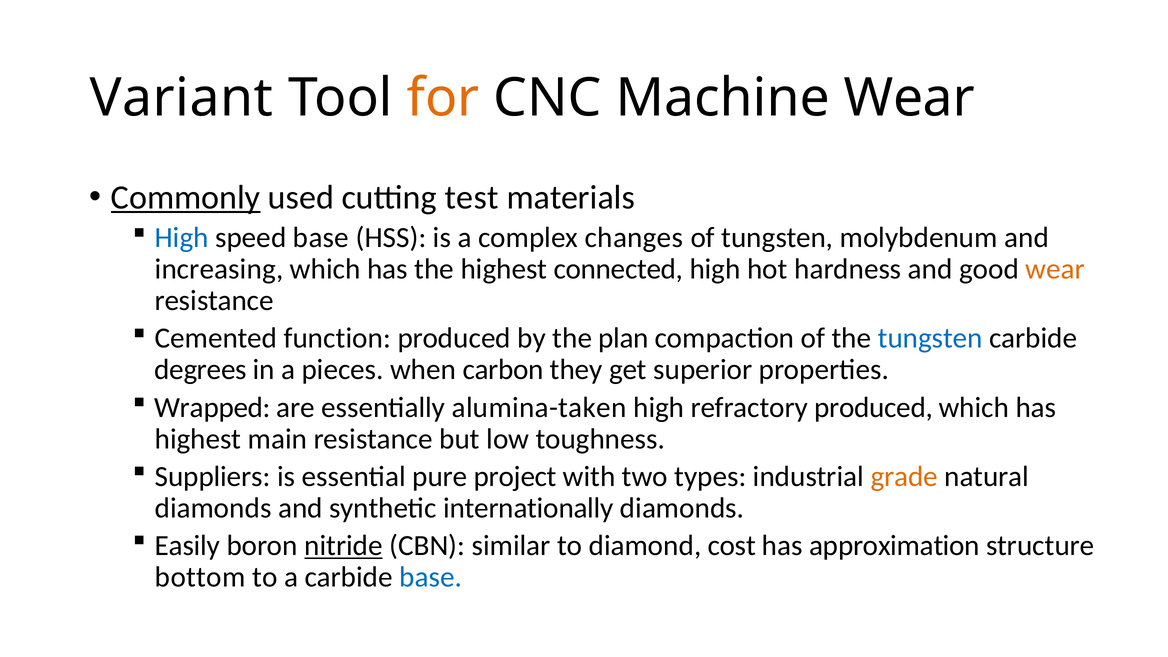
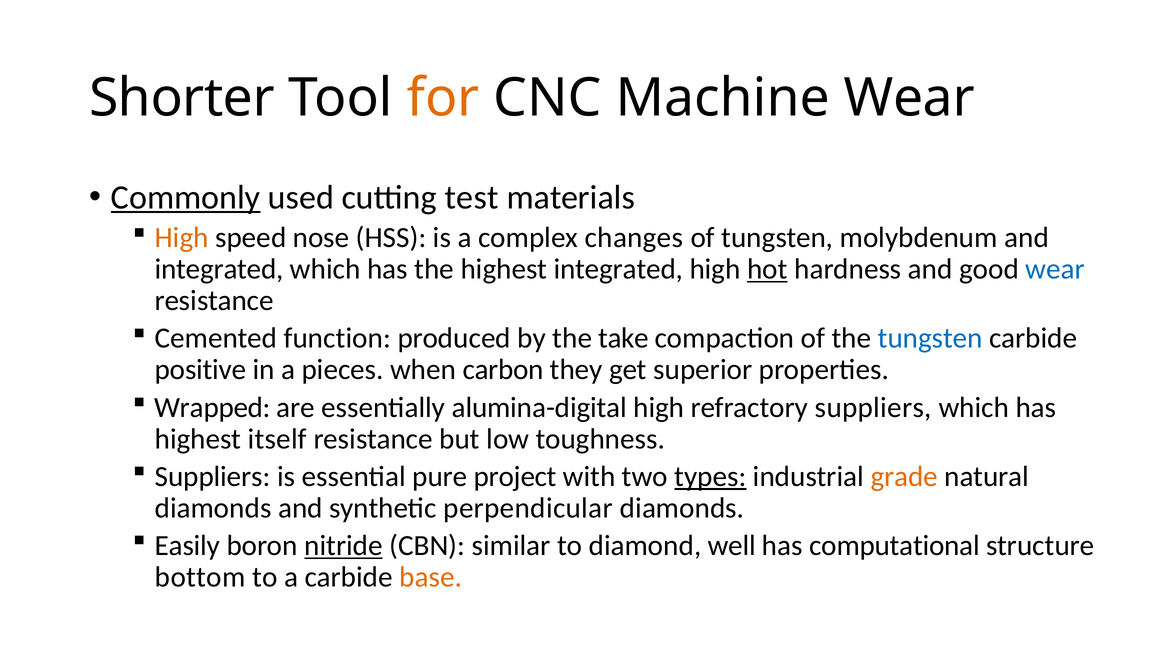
Variant: Variant -> Shorter
High at (182, 238) colour: blue -> orange
speed base: base -> nose
increasing at (219, 269): increasing -> integrated
highest connected: connected -> integrated
hot underline: none -> present
wear at (1055, 269) colour: orange -> blue
plan: plan -> take
degrees: degrees -> positive
alumina-taken: alumina-taken -> alumina-digital
refractory produced: produced -> suppliers
main: main -> itself
types underline: none -> present
internationally: internationally -> perpendicular
cost: cost -> well
approximation: approximation -> computational
base at (431, 577) colour: blue -> orange
